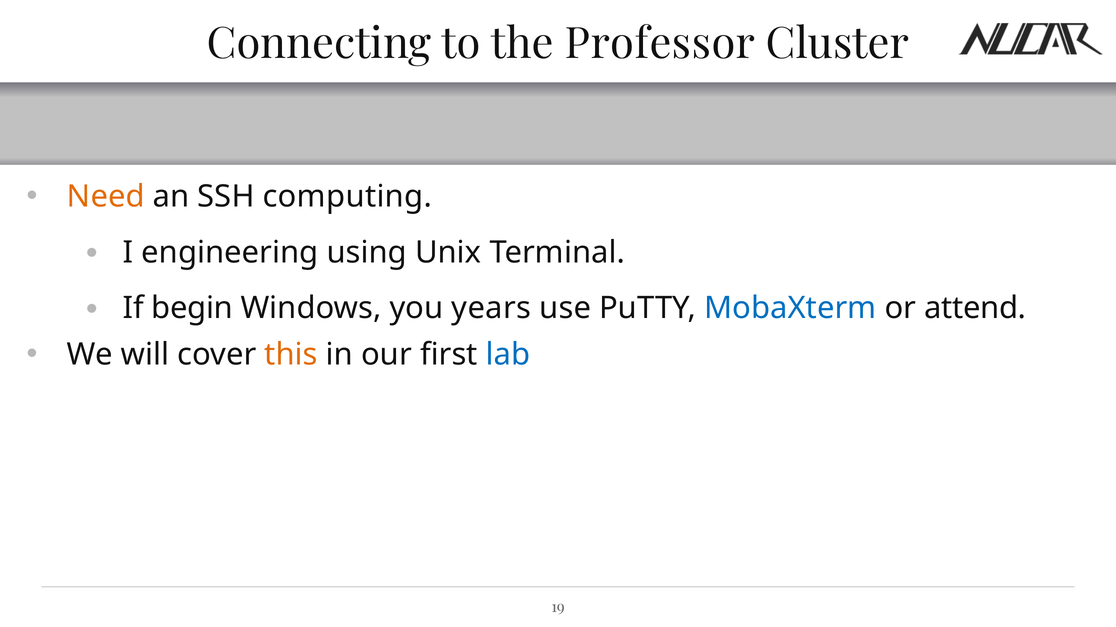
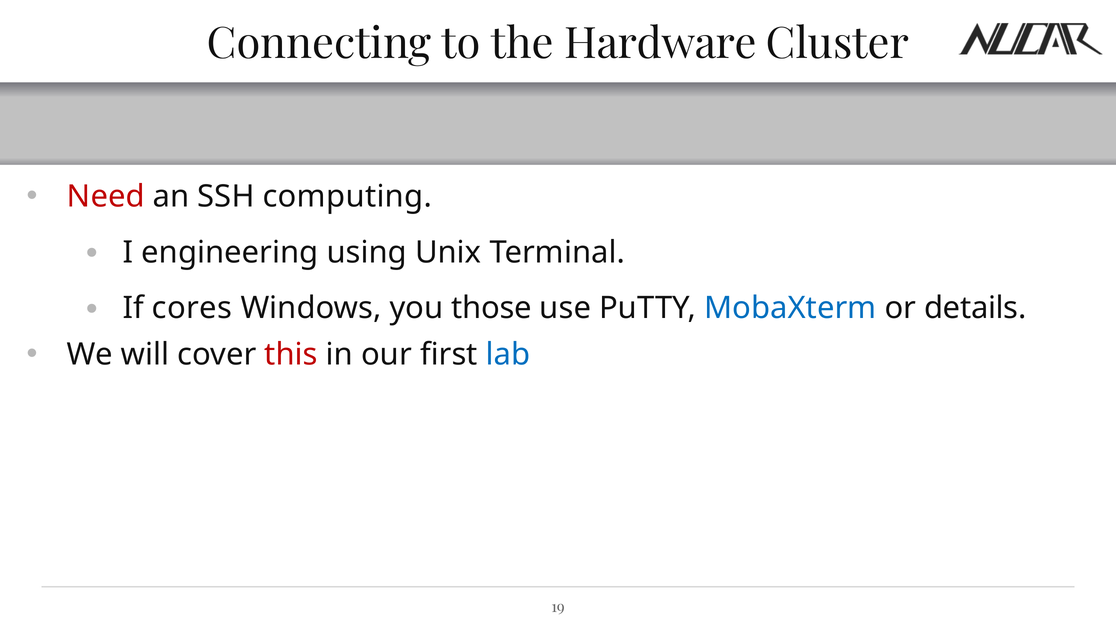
Professor: Professor -> Hardware
Need colour: orange -> red
begin: begin -> cores
years: years -> those
attend: attend -> details
this colour: orange -> red
